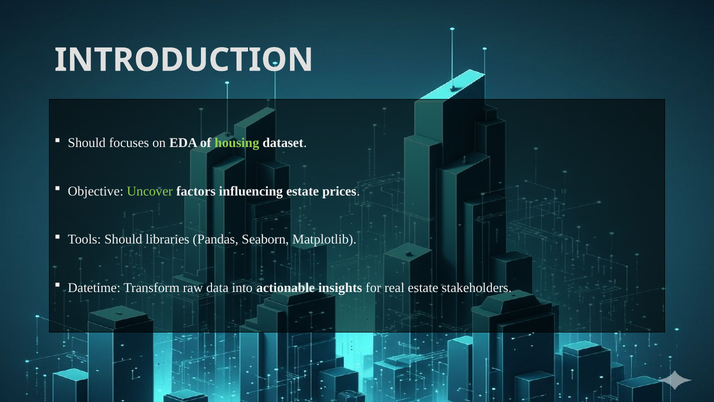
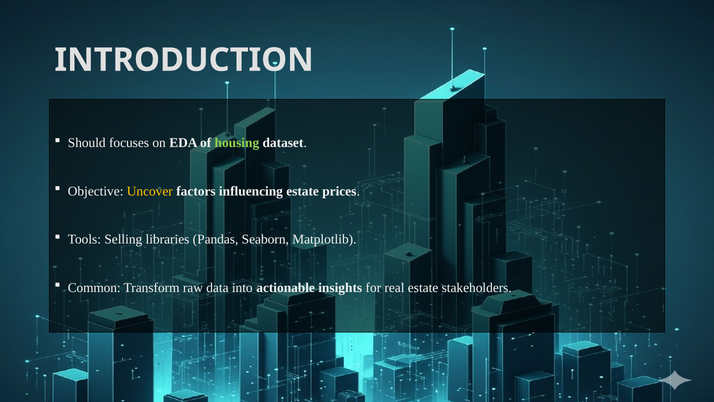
Uncover colour: light green -> yellow
Tools Should: Should -> Selling
Datetime: Datetime -> Common
